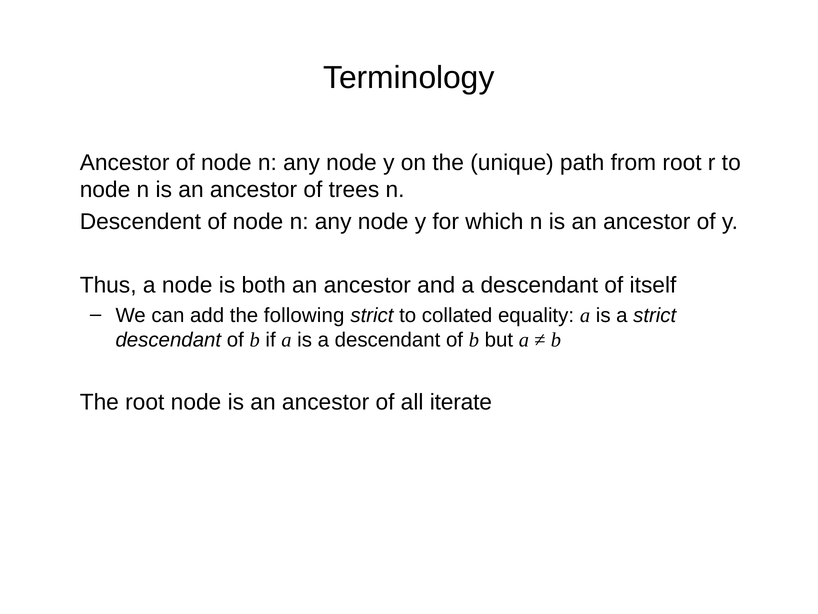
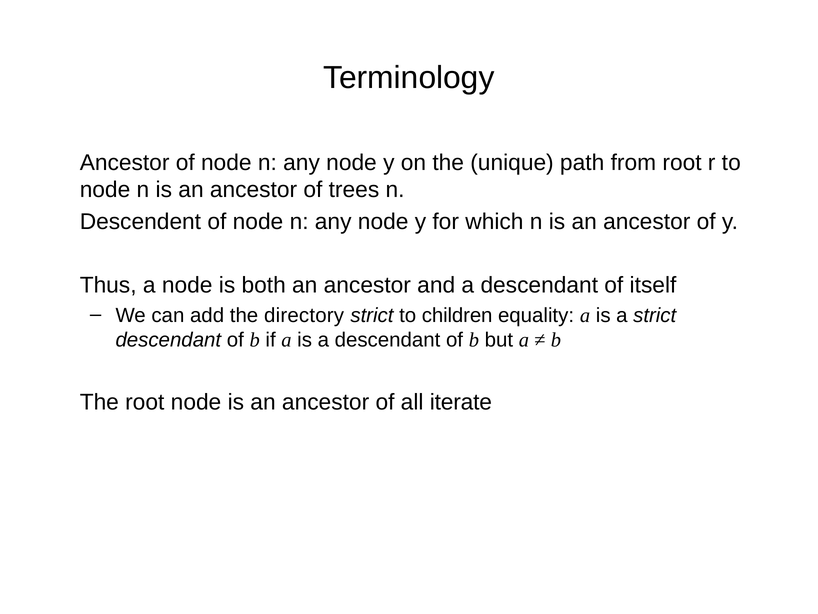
following: following -> directory
collated: collated -> children
